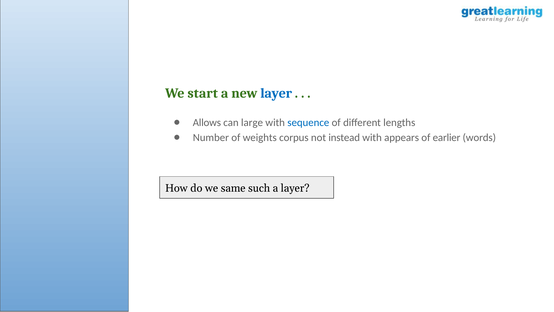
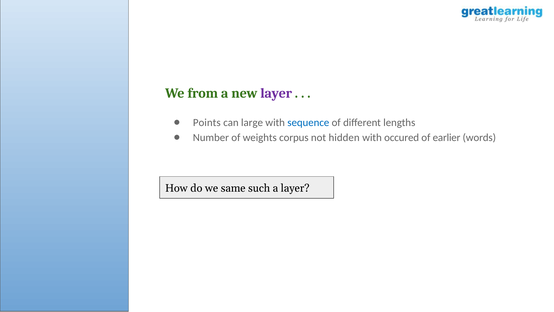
start: start -> from
layer at (276, 93) colour: blue -> purple
Allows: Allows -> Points
instead: instead -> hidden
appears: appears -> occured
